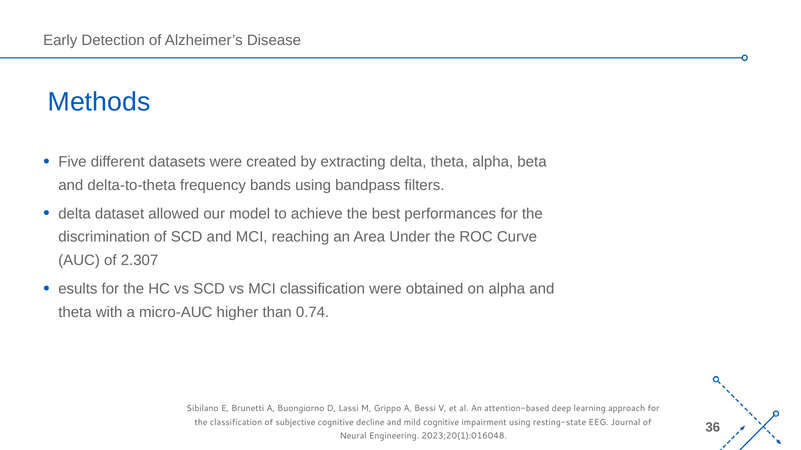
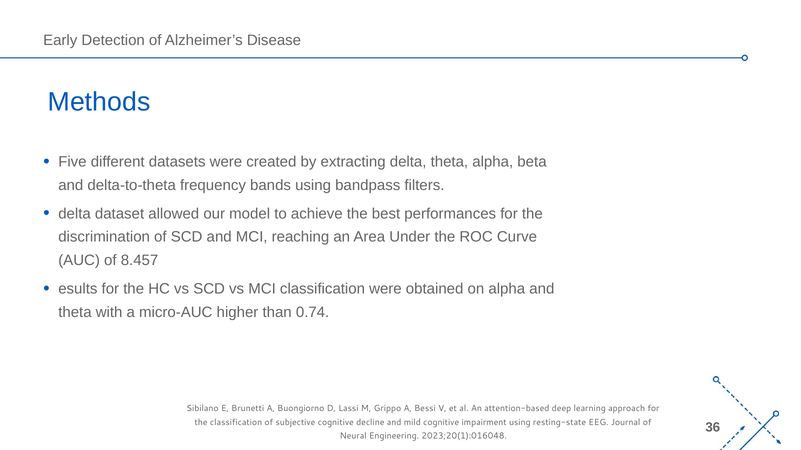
2.307: 2.307 -> 8.457
